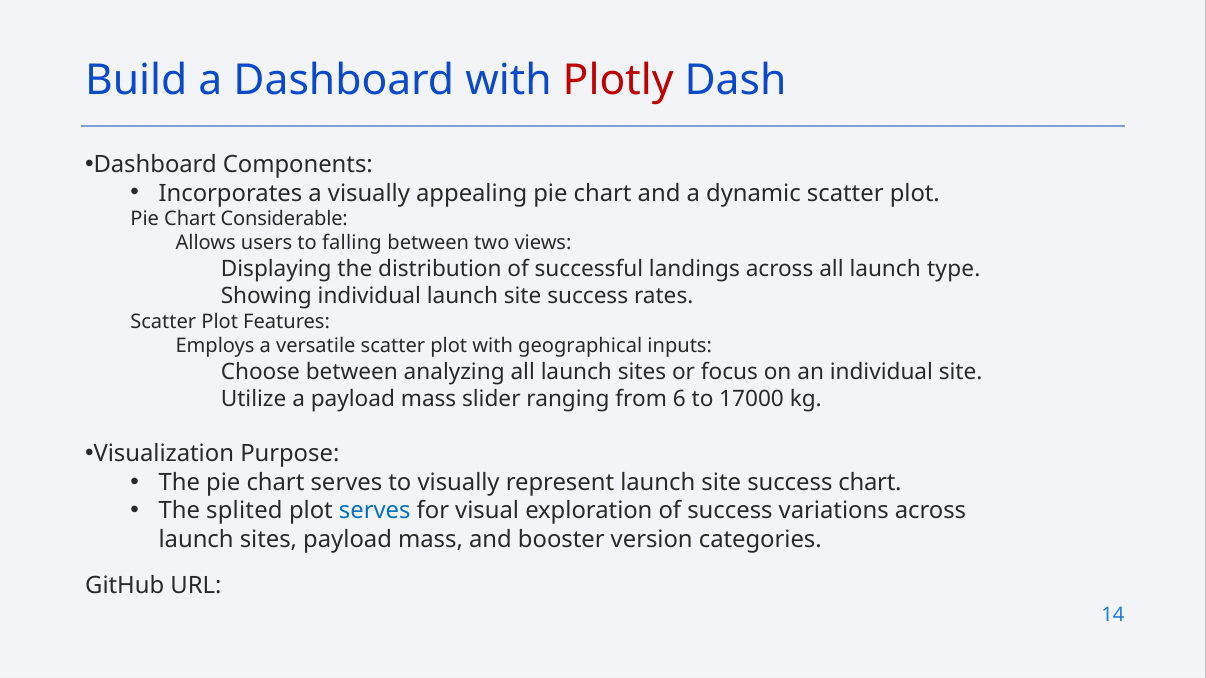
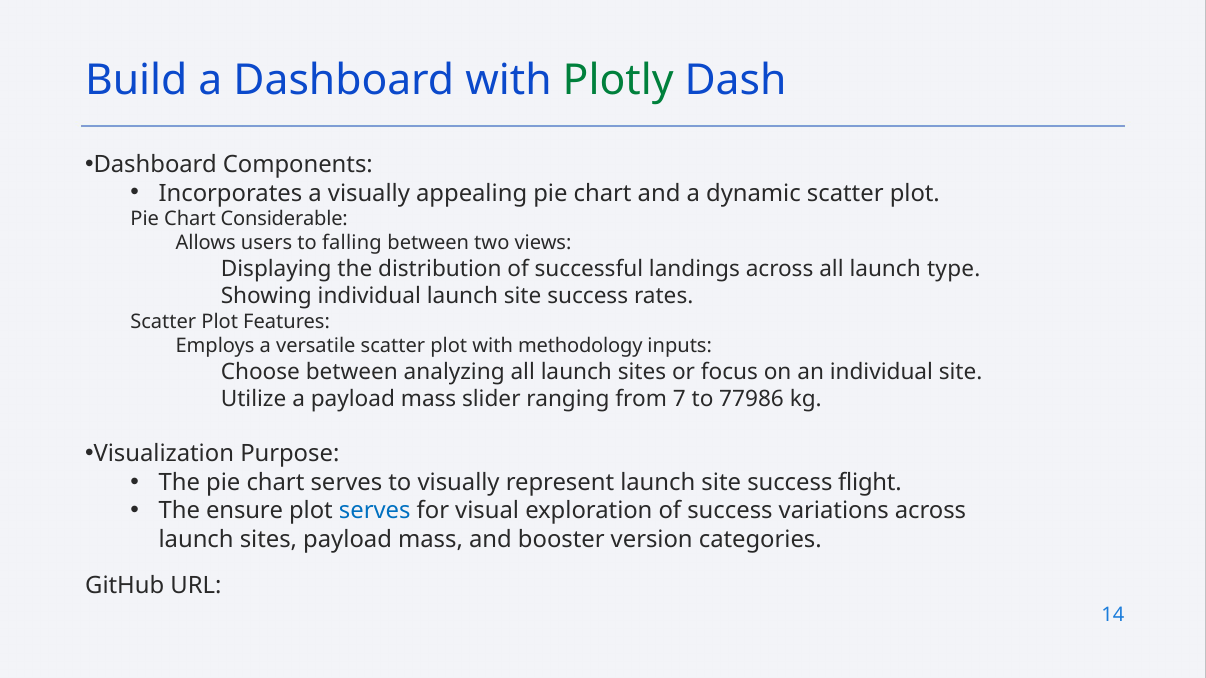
Plotly colour: red -> green
geographical: geographical -> methodology
6: 6 -> 7
17000: 17000 -> 77986
success chart: chart -> flight
splited: splited -> ensure
